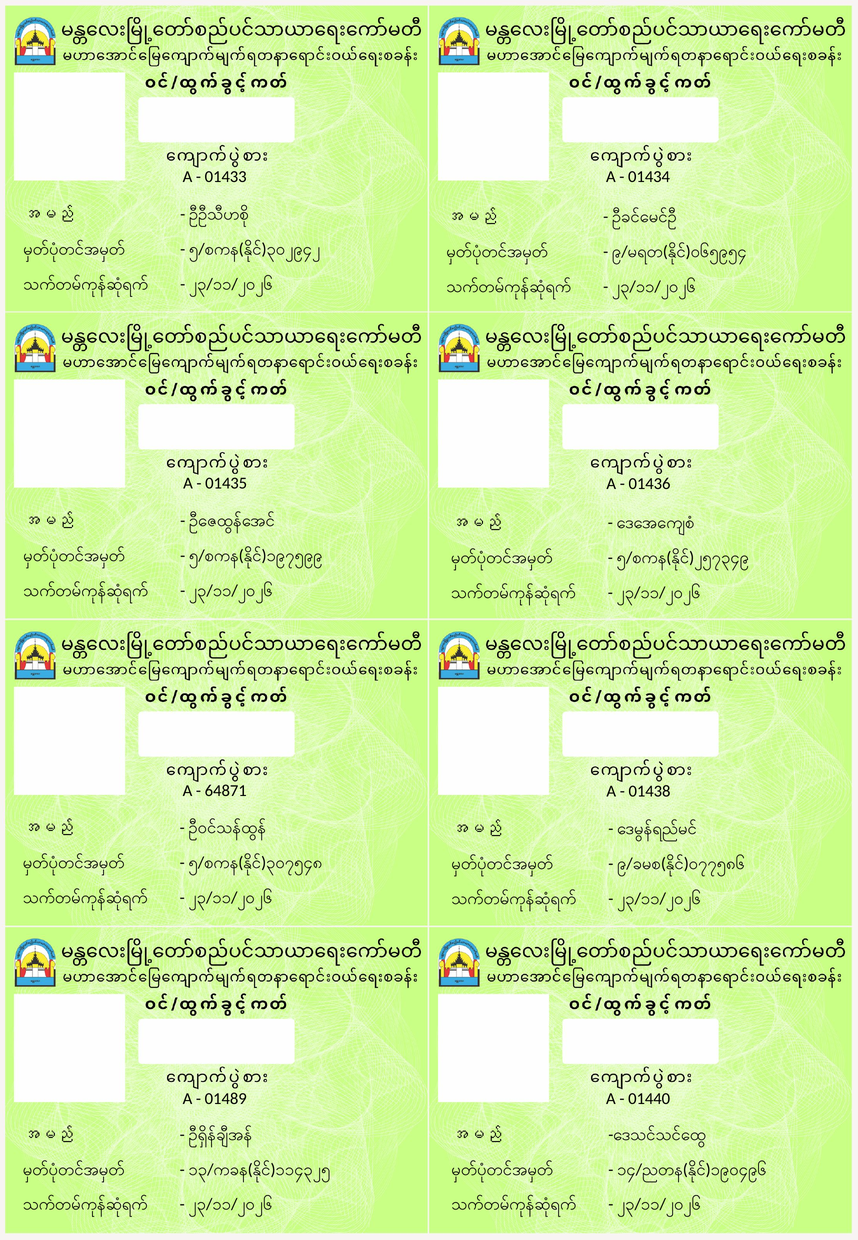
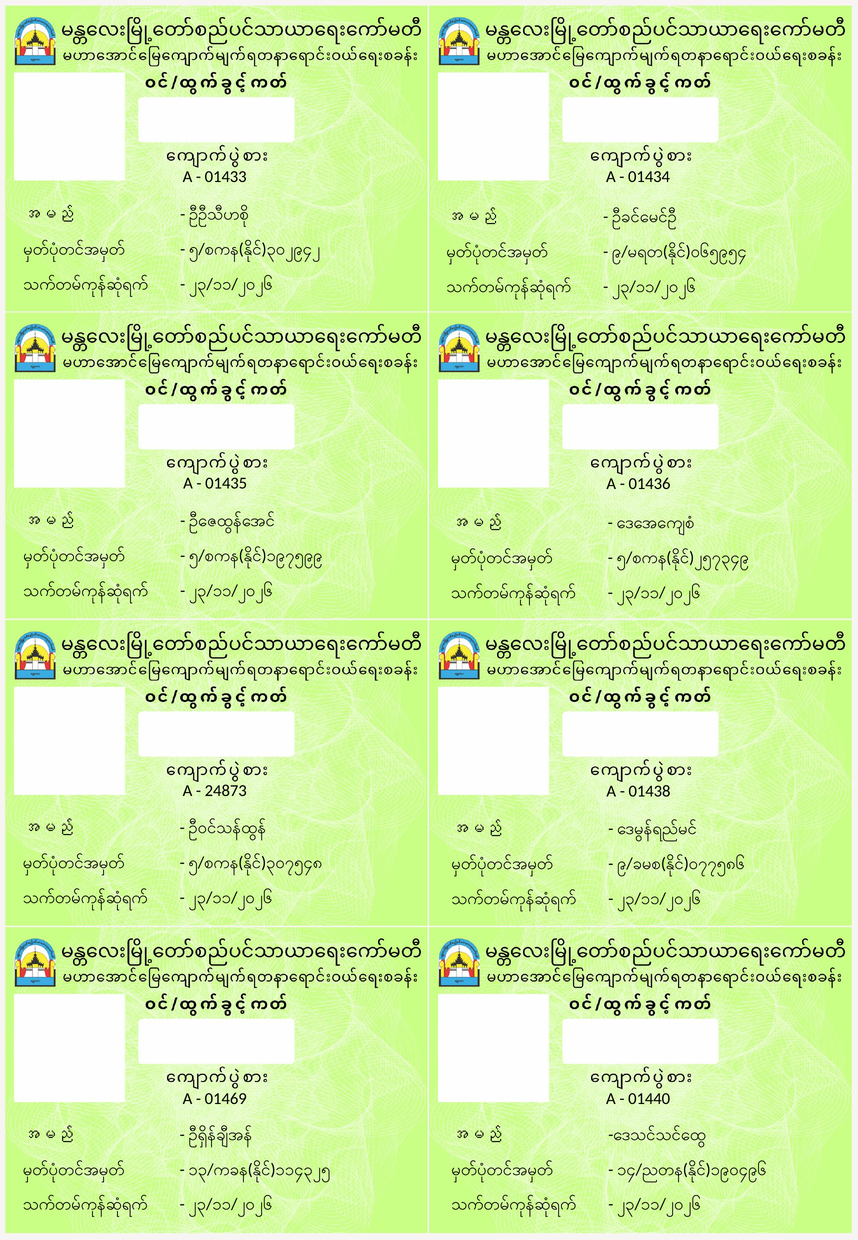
64871: 64871 -> 24873
01489: 01489 -> 01469
